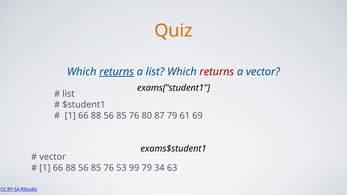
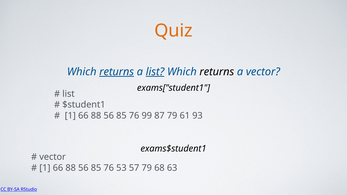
list at (155, 72) underline: none -> present
returns at (217, 72) colour: red -> black
80: 80 -> 99
69: 69 -> 93
99: 99 -> 57
34: 34 -> 68
